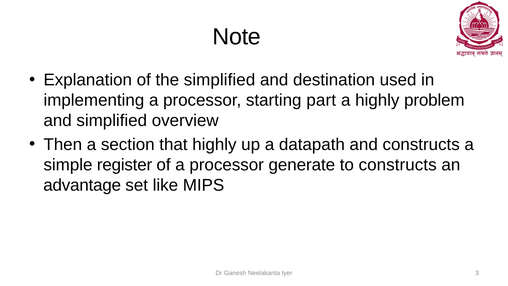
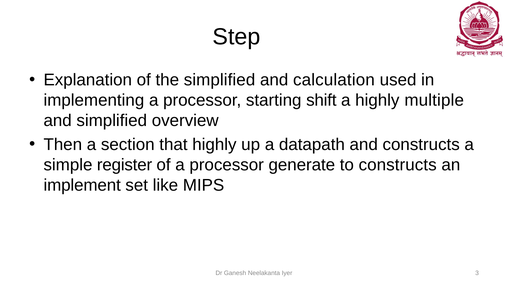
Note: Note -> Step
destination: destination -> calculation
part: part -> shift
problem: problem -> multiple
advantage: advantage -> implement
